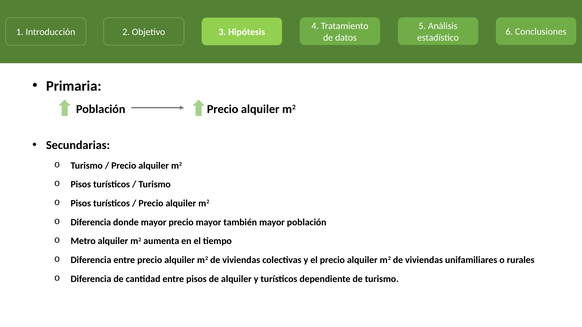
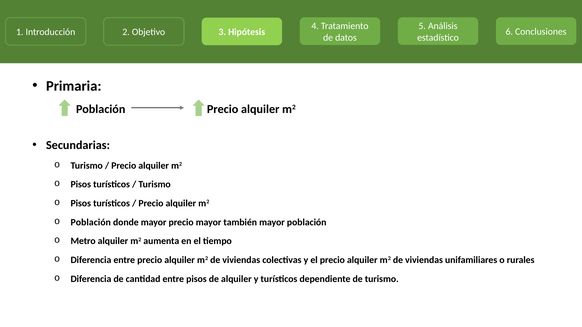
Diferencia at (91, 222): Diferencia -> Población
